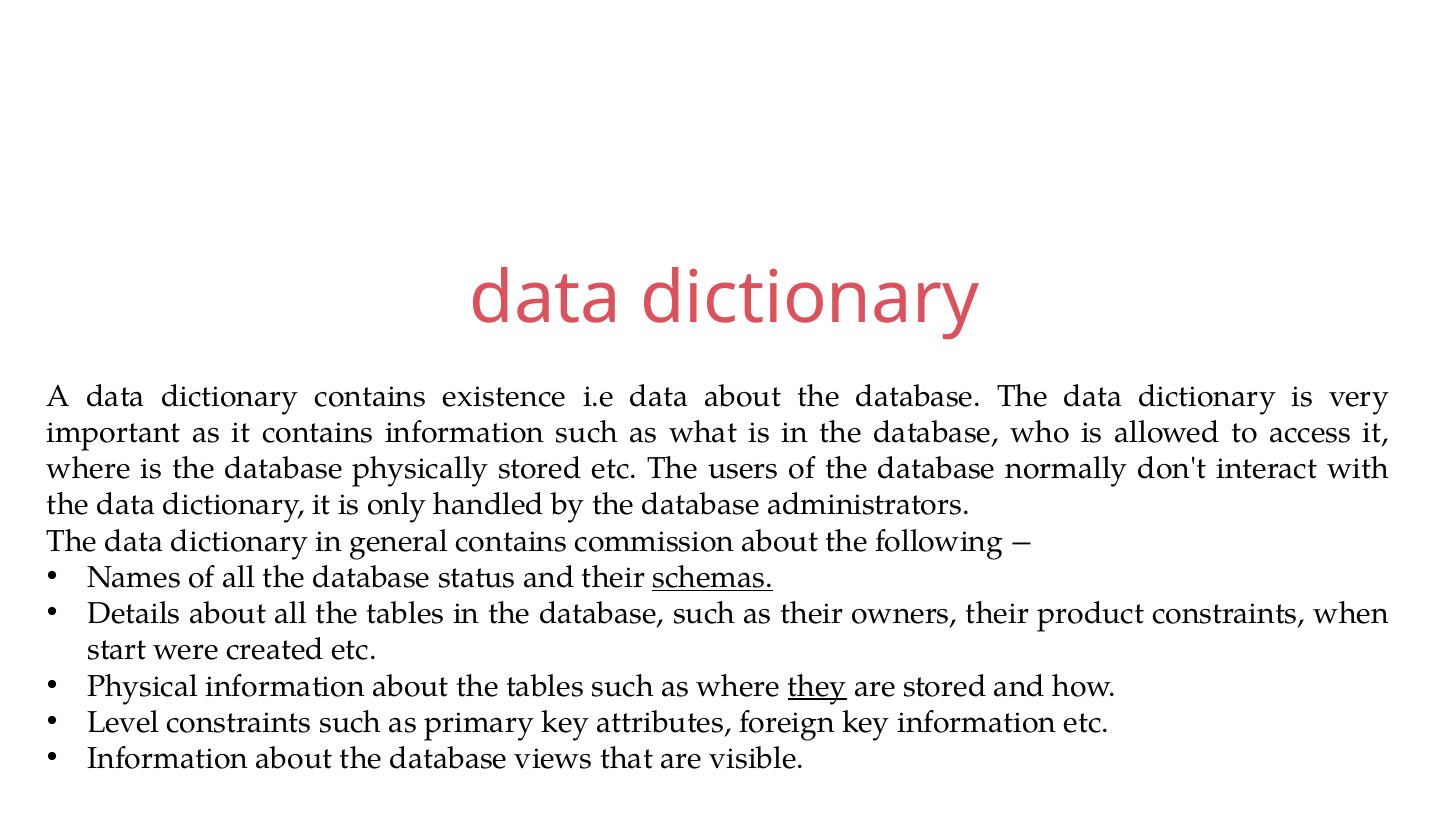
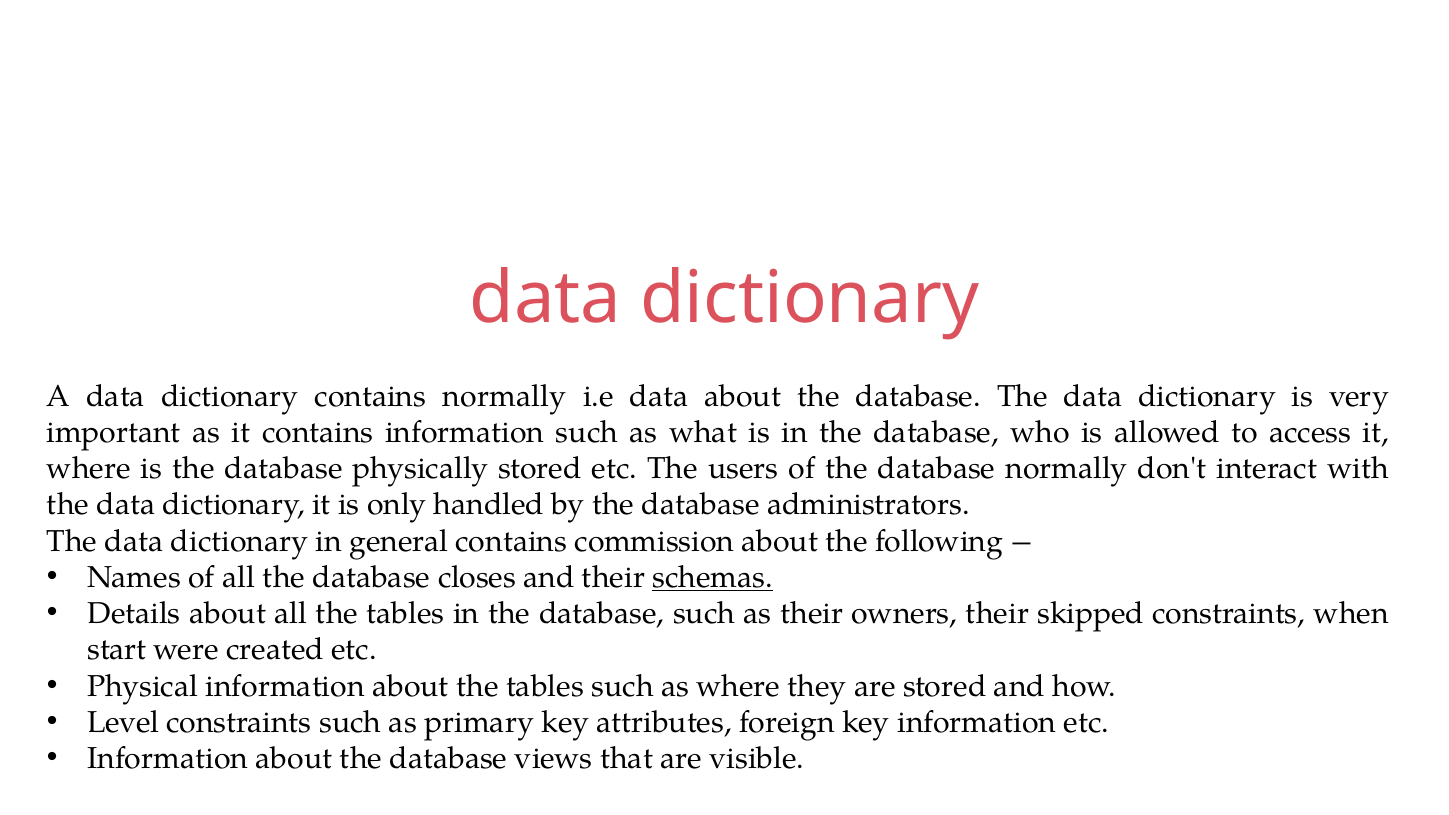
contains existence: existence -> normally
status: status -> closes
product: product -> skipped
they underline: present -> none
